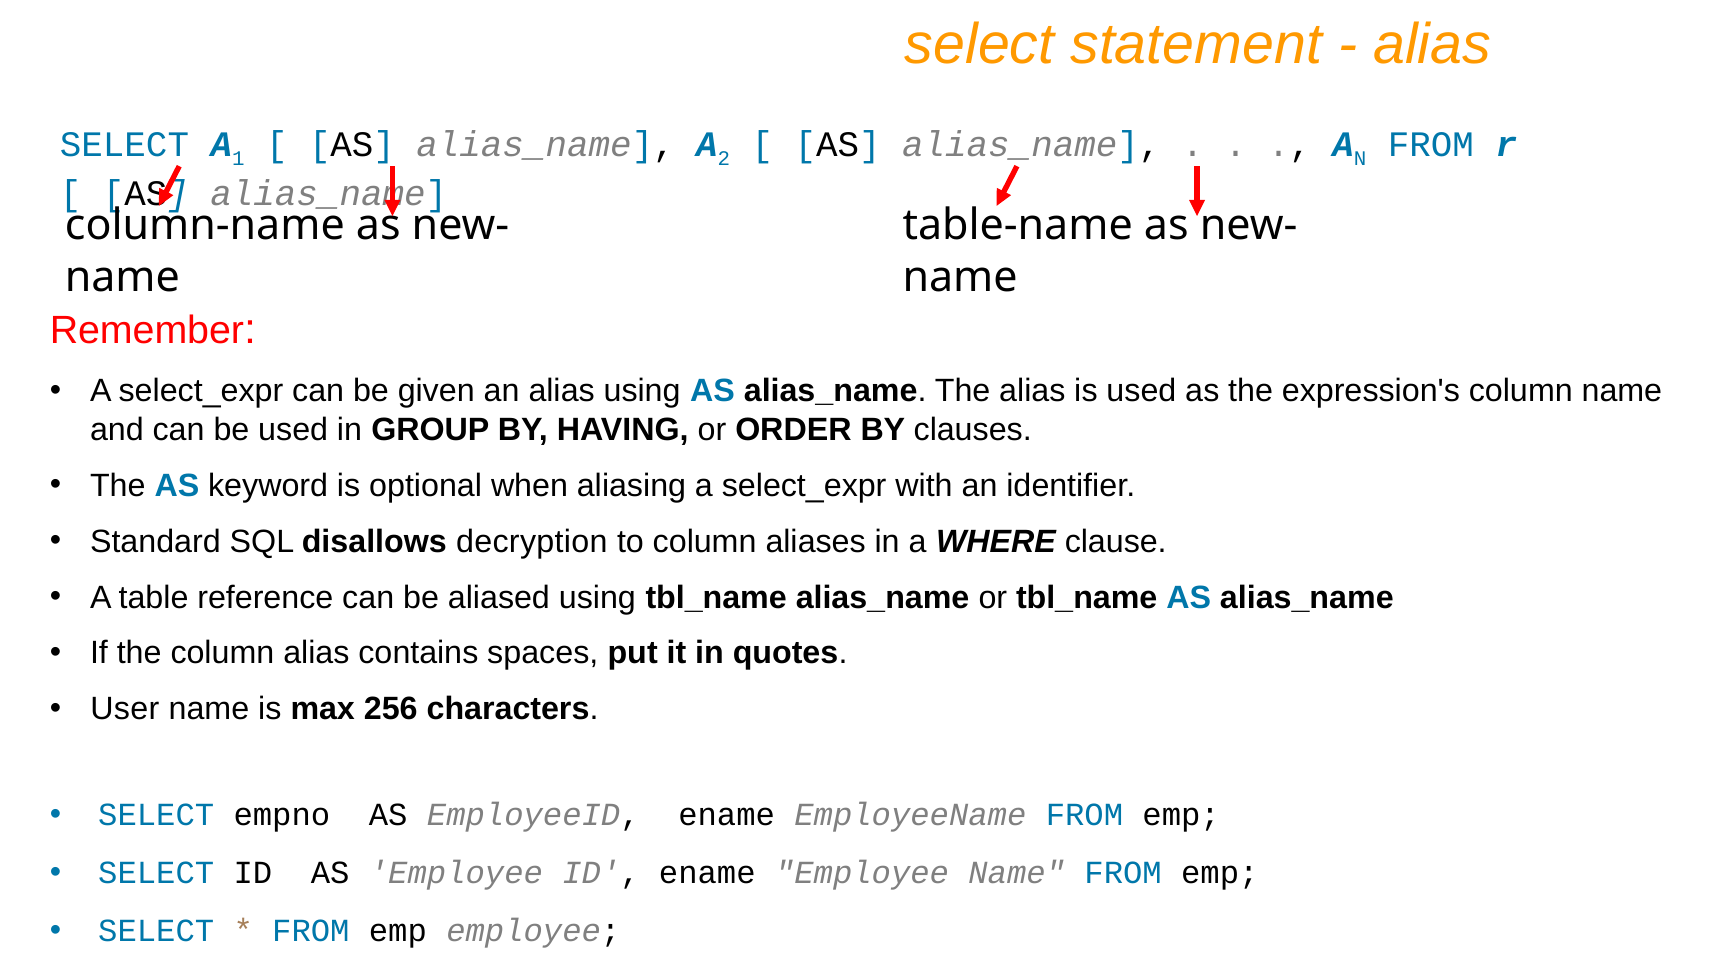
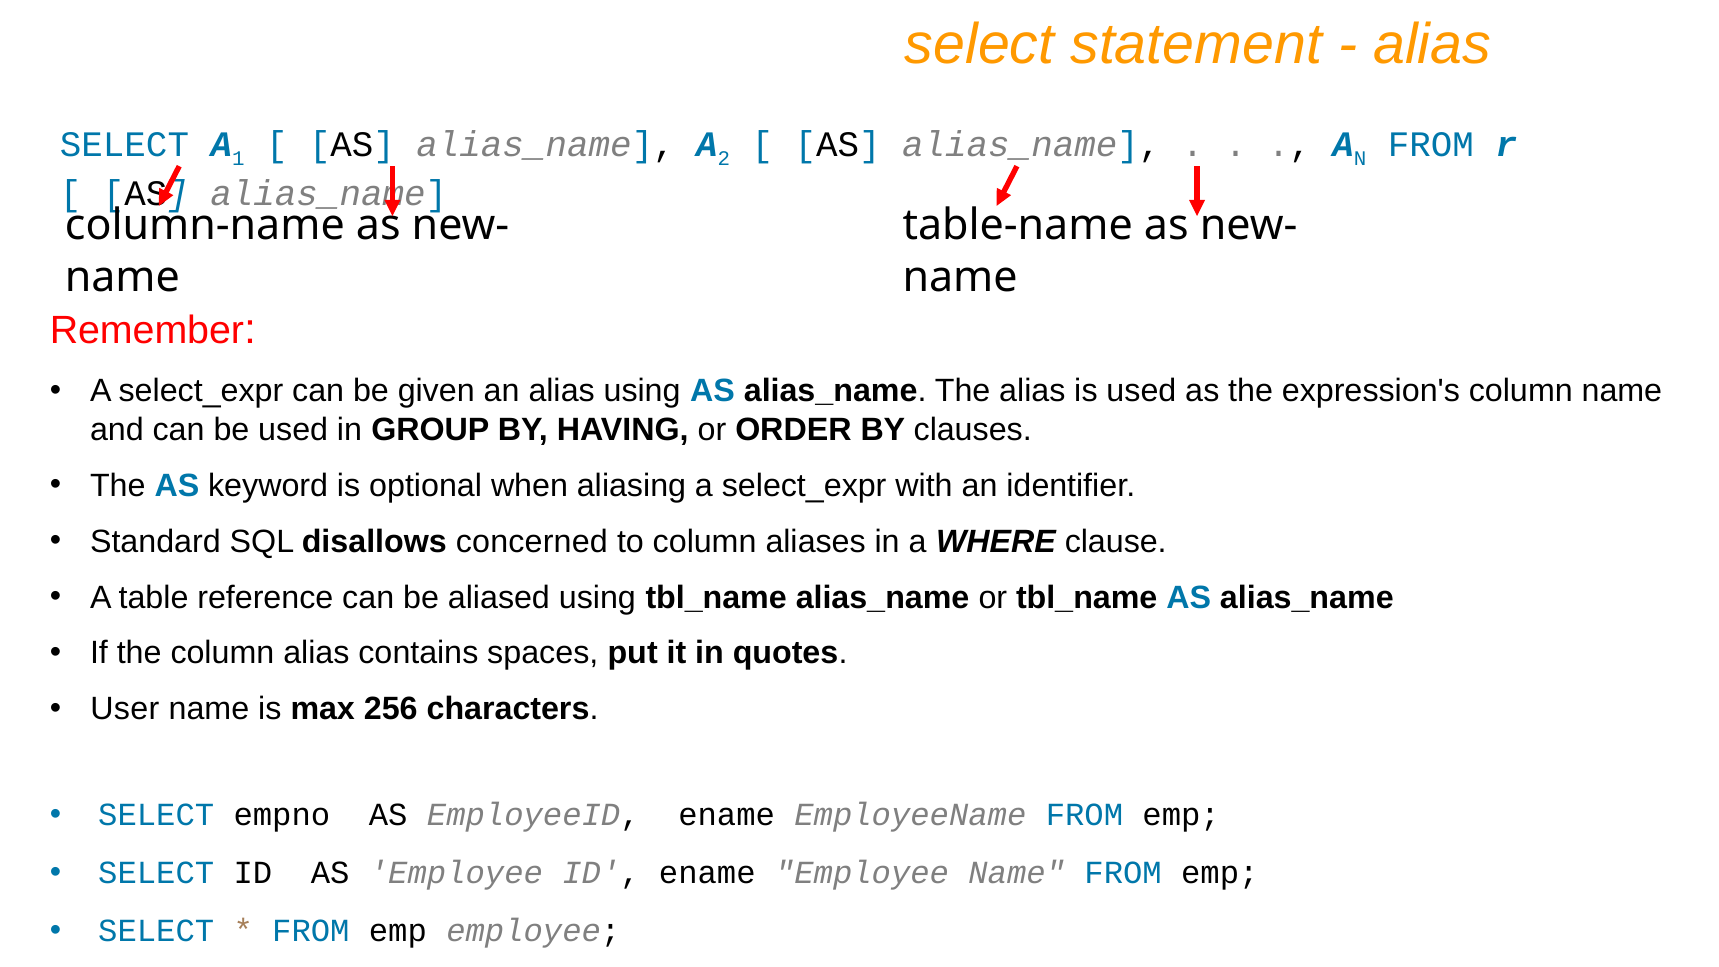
decryption: decryption -> concerned
